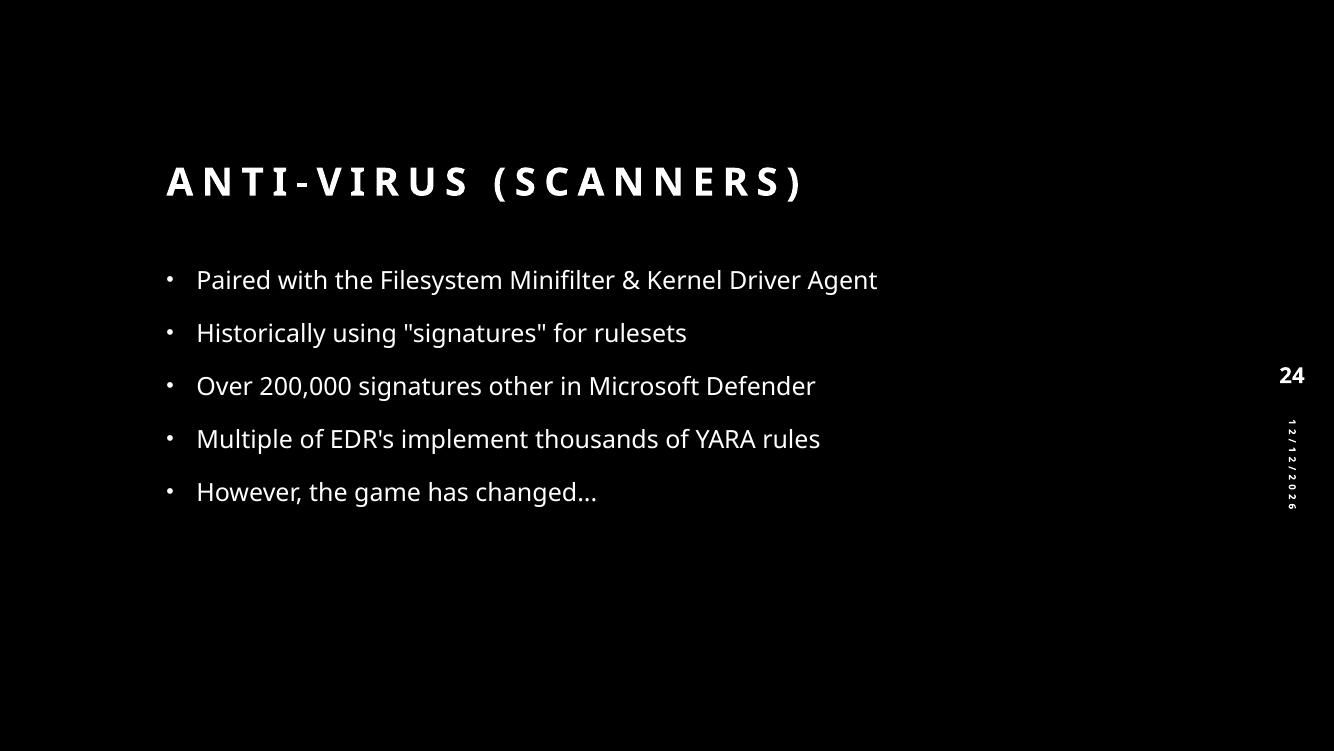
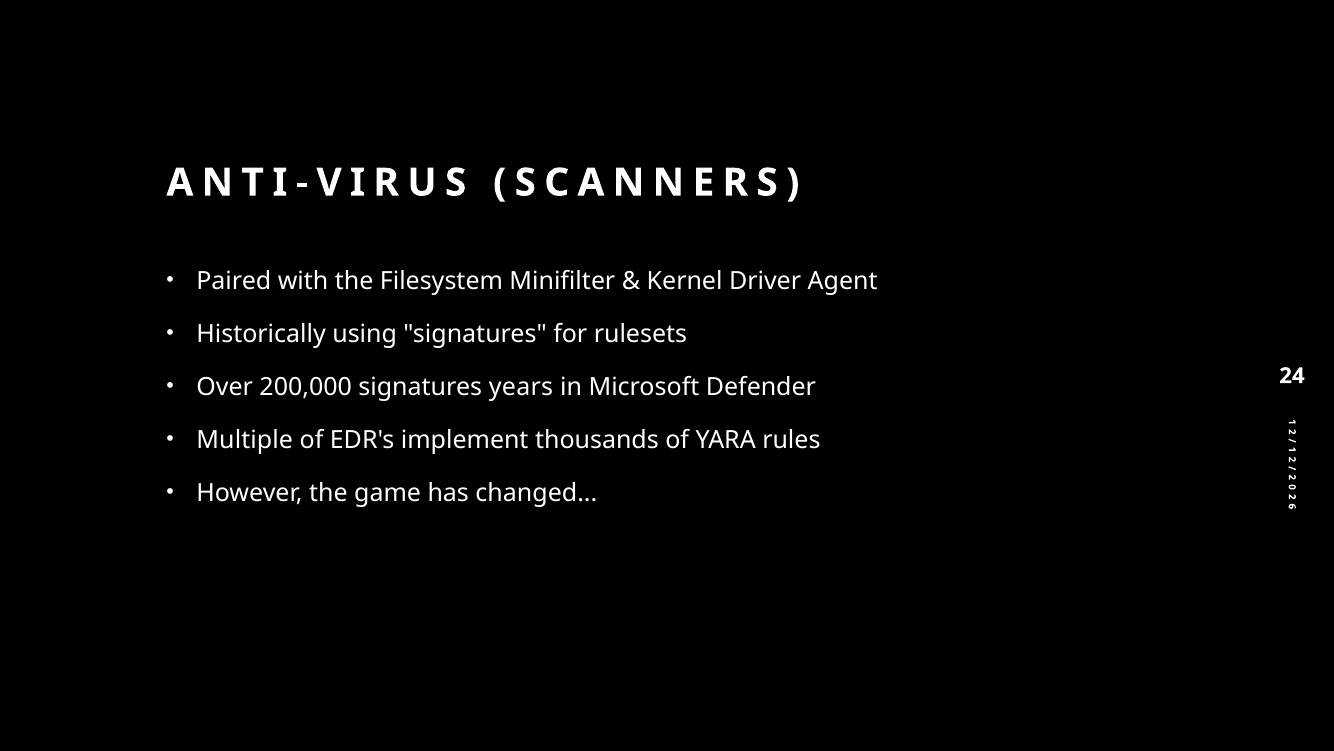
other: other -> years
